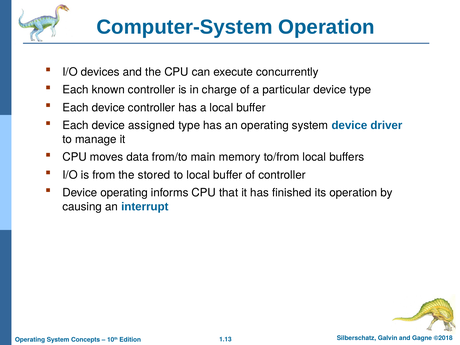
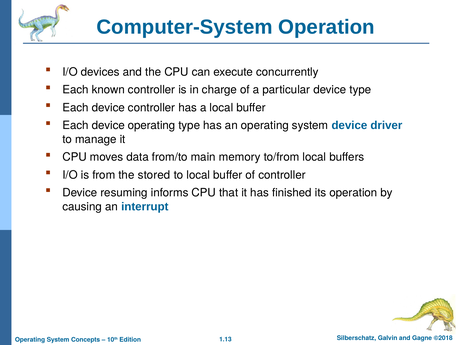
device assigned: assigned -> operating
Device operating: operating -> resuming
